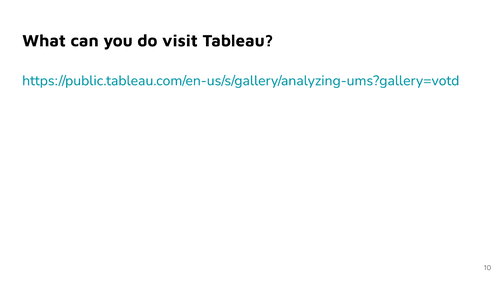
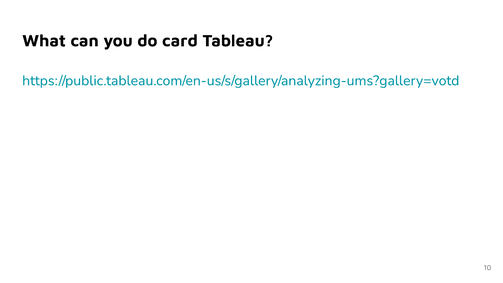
visit: visit -> card
